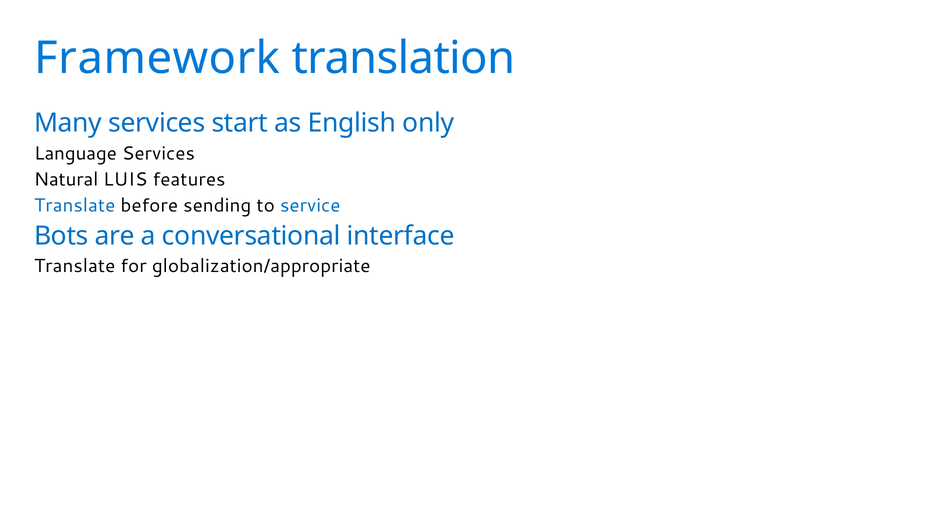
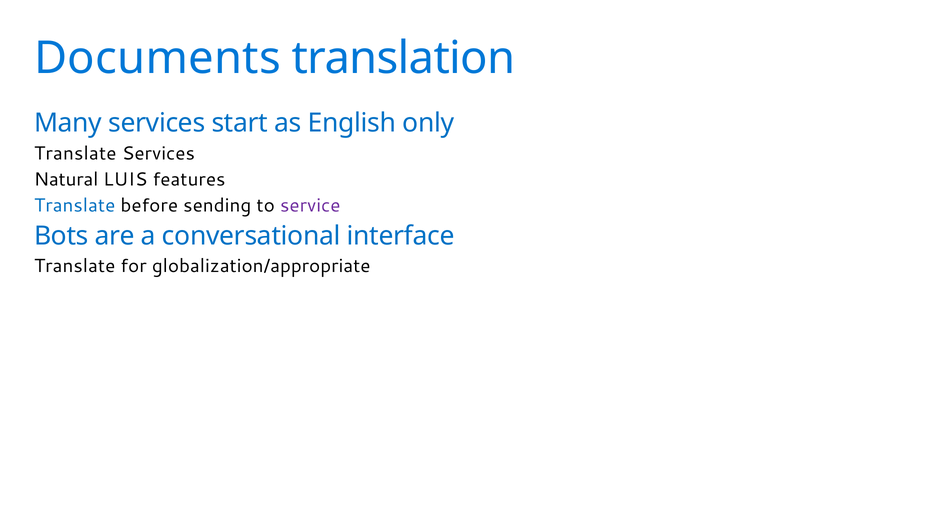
Framework: Framework -> Documents
Language at (75, 153): Language -> Translate
service colour: blue -> purple
